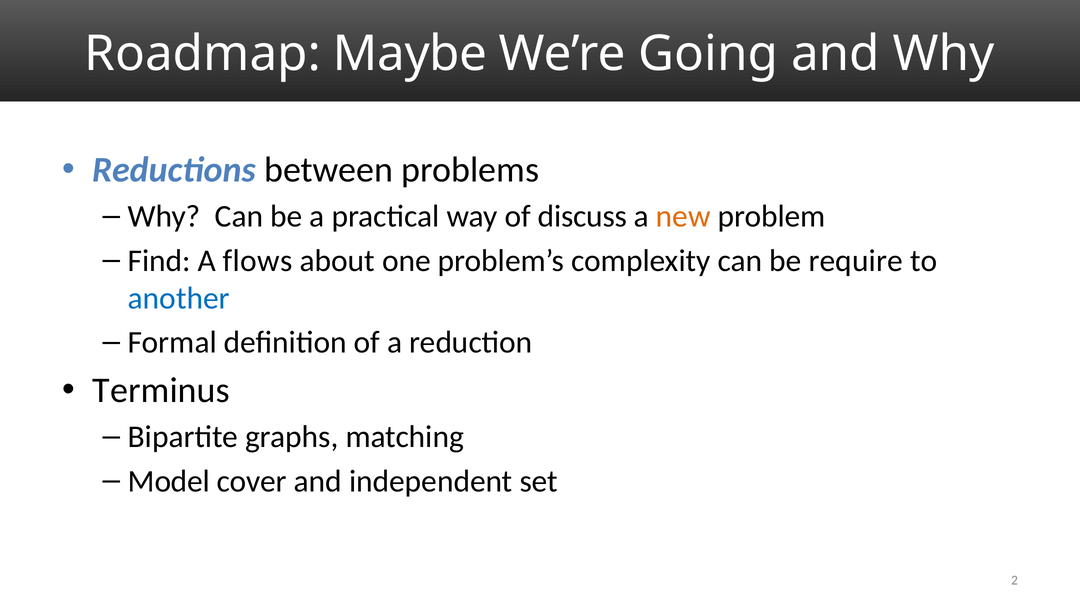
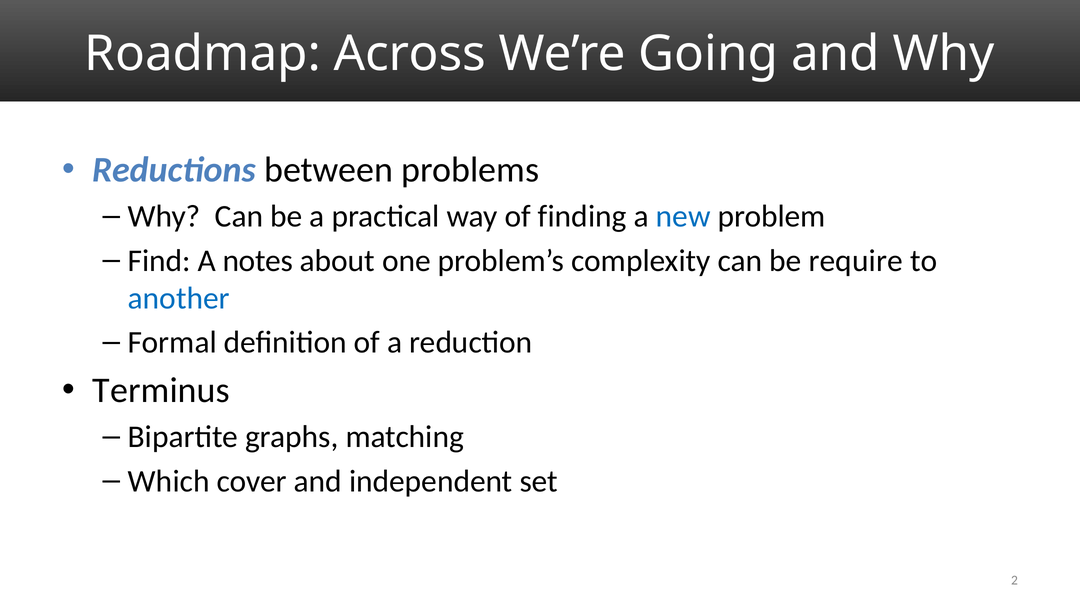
Maybe: Maybe -> Across
discuss: discuss -> finding
new colour: orange -> blue
flows: flows -> notes
Model: Model -> Which
